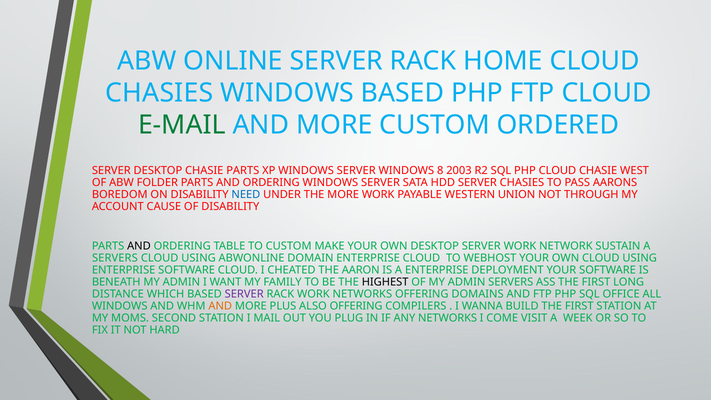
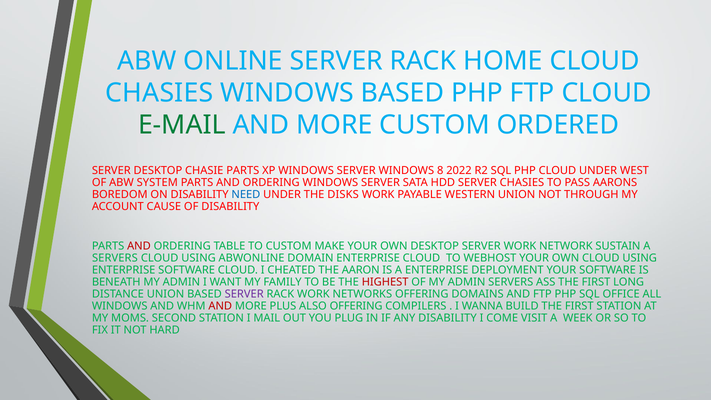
2003: 2003 -> 2022
CLOUD CHASIE: CHASIE -> UNDER
FOLDER: FOLDER -> SYSTEM
THE MORE: MORE -> DISKS
AND at (139, 246) colour: black -> red
HIGHEST colour: black -> red
DISTANCE WHICH: WHICH -> UNION
AND at (220, 306) colour: orange -> red
ANY NETWORKS: NETWORKS -> DISABILITY
